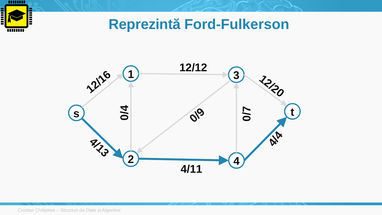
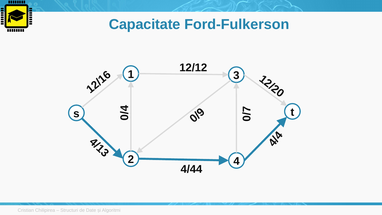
Reprezintă: Reprezintă -> Capacitate
4/11: 4/11 -> 4/44
